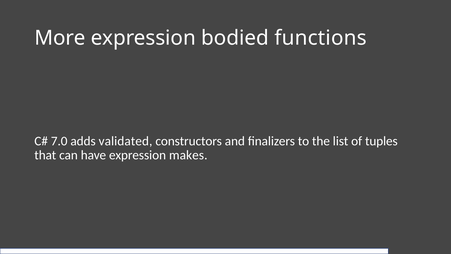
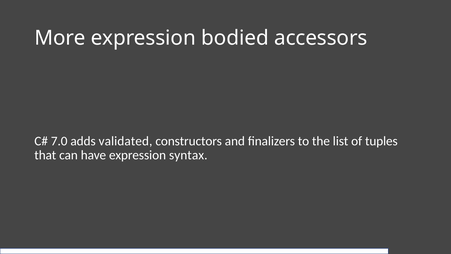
functions: functions -> accessors
makes: makes -> syntax
